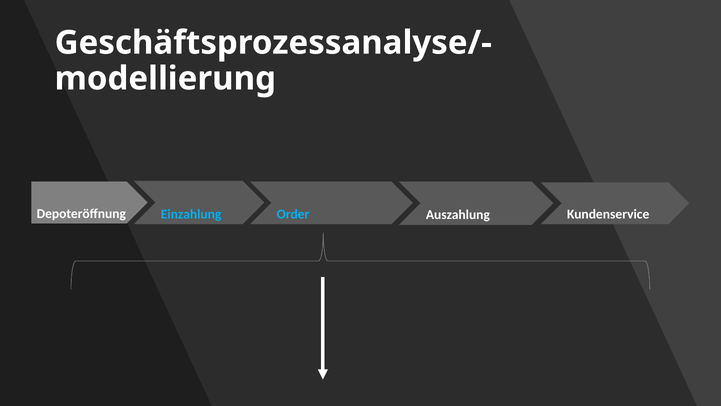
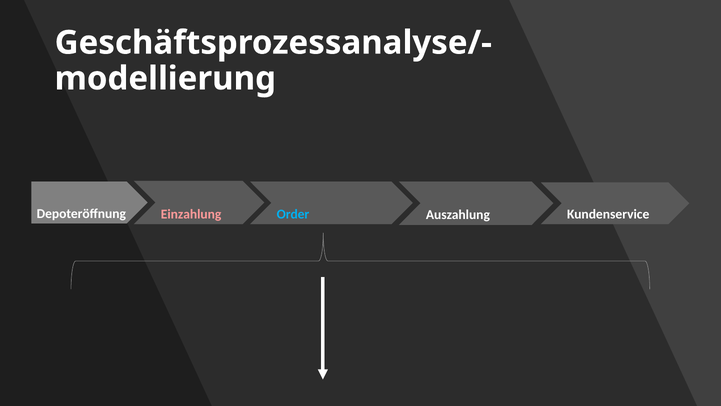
Einzahlung colour: light blue -> pink
